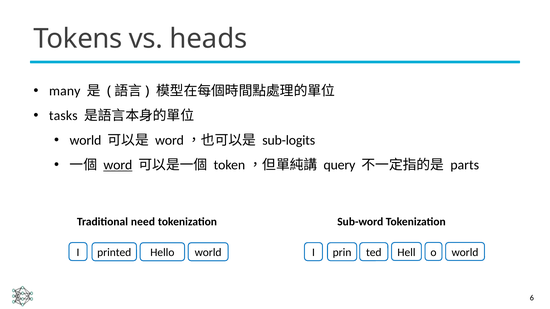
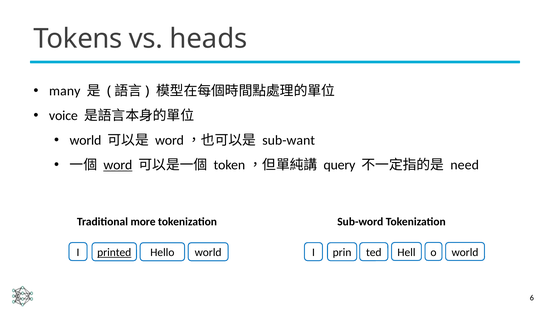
tasks: tasks -> voice
sub-logits: sub-logits -> sub-want
parts: parts -> need
need: need -> more
printed underline: none -> present
